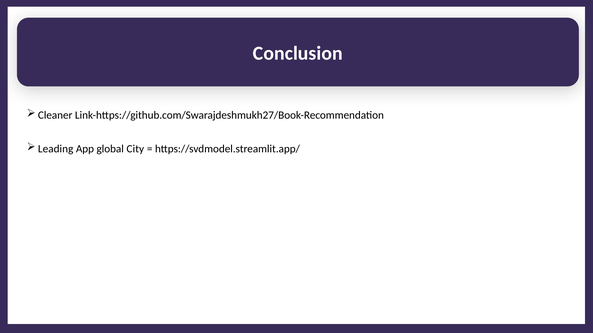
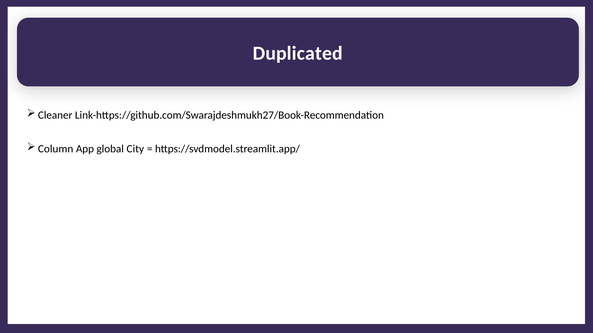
Conclusion: Conclusion -> Duplicated
Leading: Leading -> Column
